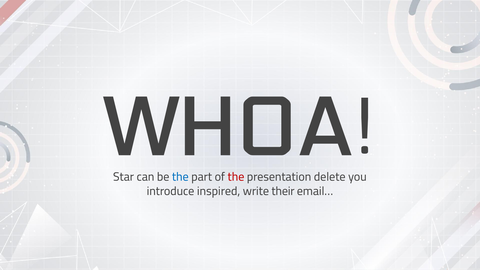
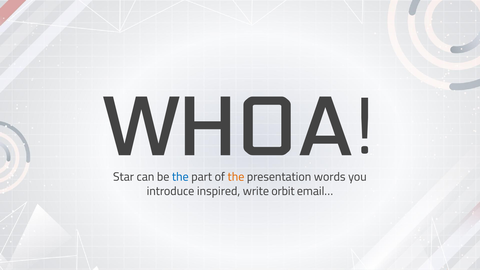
the at (236, 177) colour: red -> orange
delete: delete -> words
their: their -> orbit
